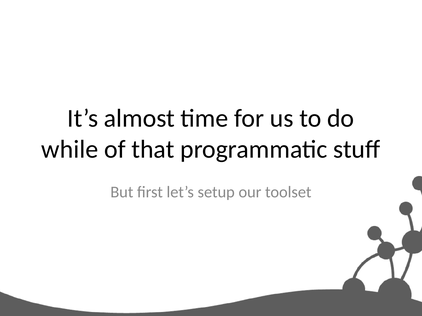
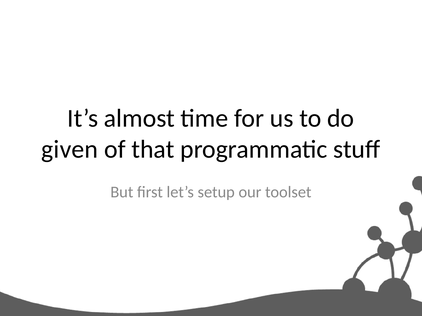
while: while -> given
